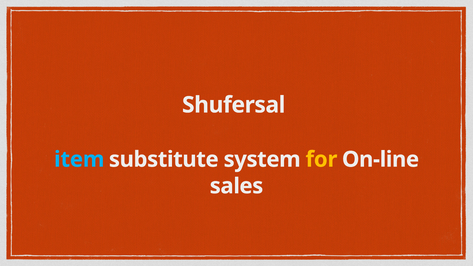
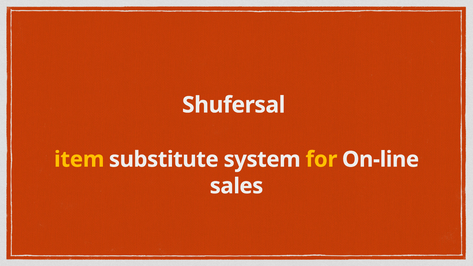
item colour: light blue -> yellow
